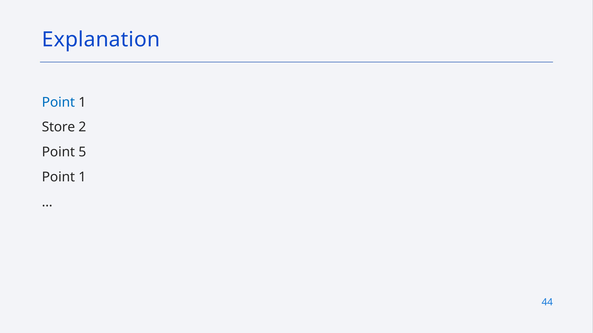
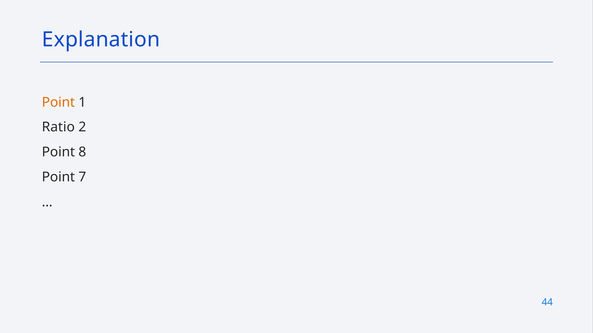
Point at (58, 102) colour: blue -> orange
Store: Store -> Ratio
5: 5 -> 8
1 at (82, 177): 1 -> 7
